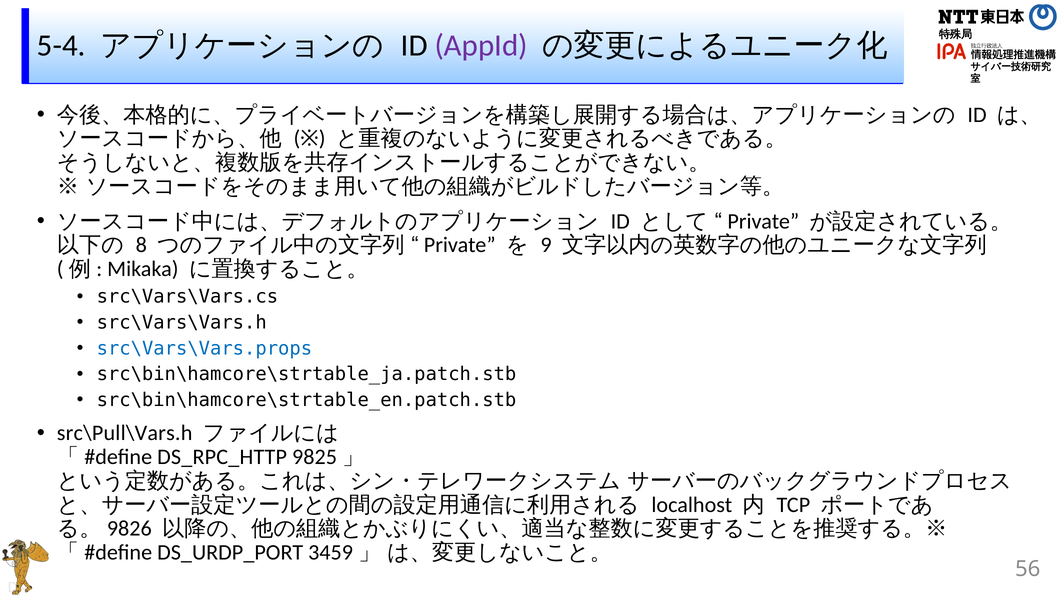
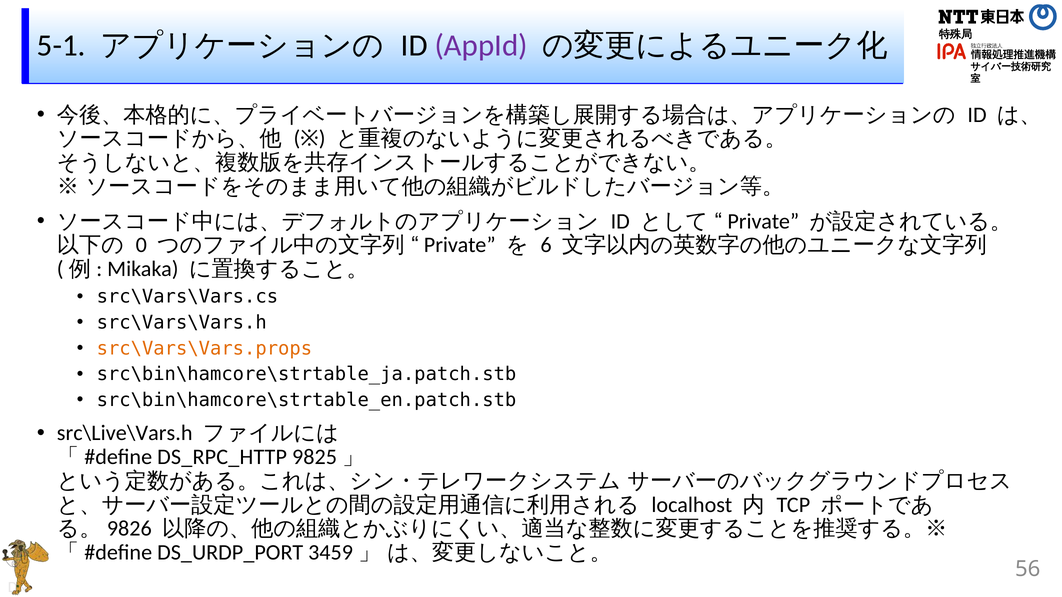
5-4: 5-4 -> 5-1
8: 8 -> 0
9: 9 -> 6
src\Vars\Vars.props colour: blue -> orange
src\Pull\Vars.h: src\Pull\Vars.h -> src\Live\Vars.h
